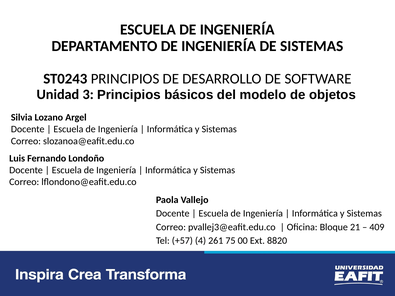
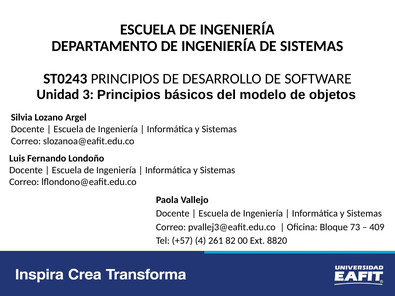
21: 21 -> 73
75: 75 -> 82
